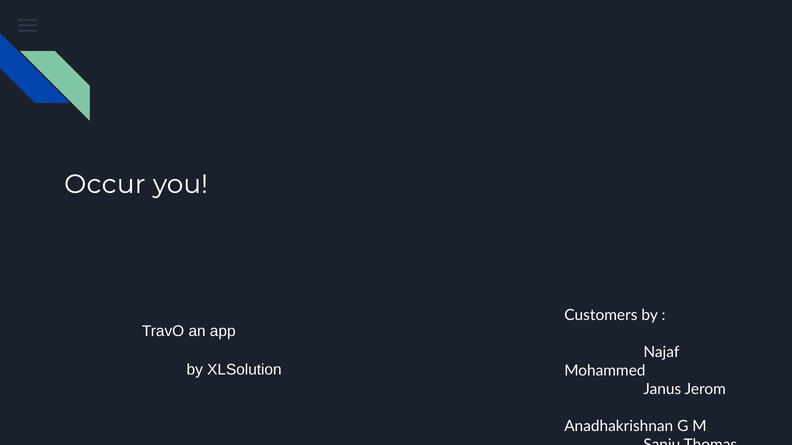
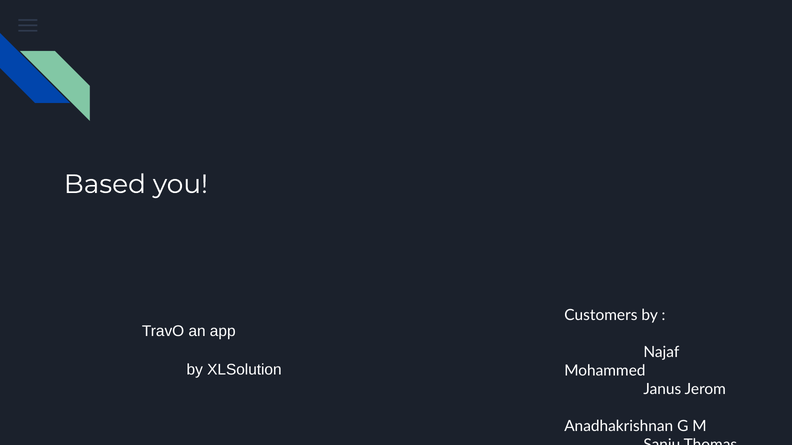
Occur: Occur -> Based
